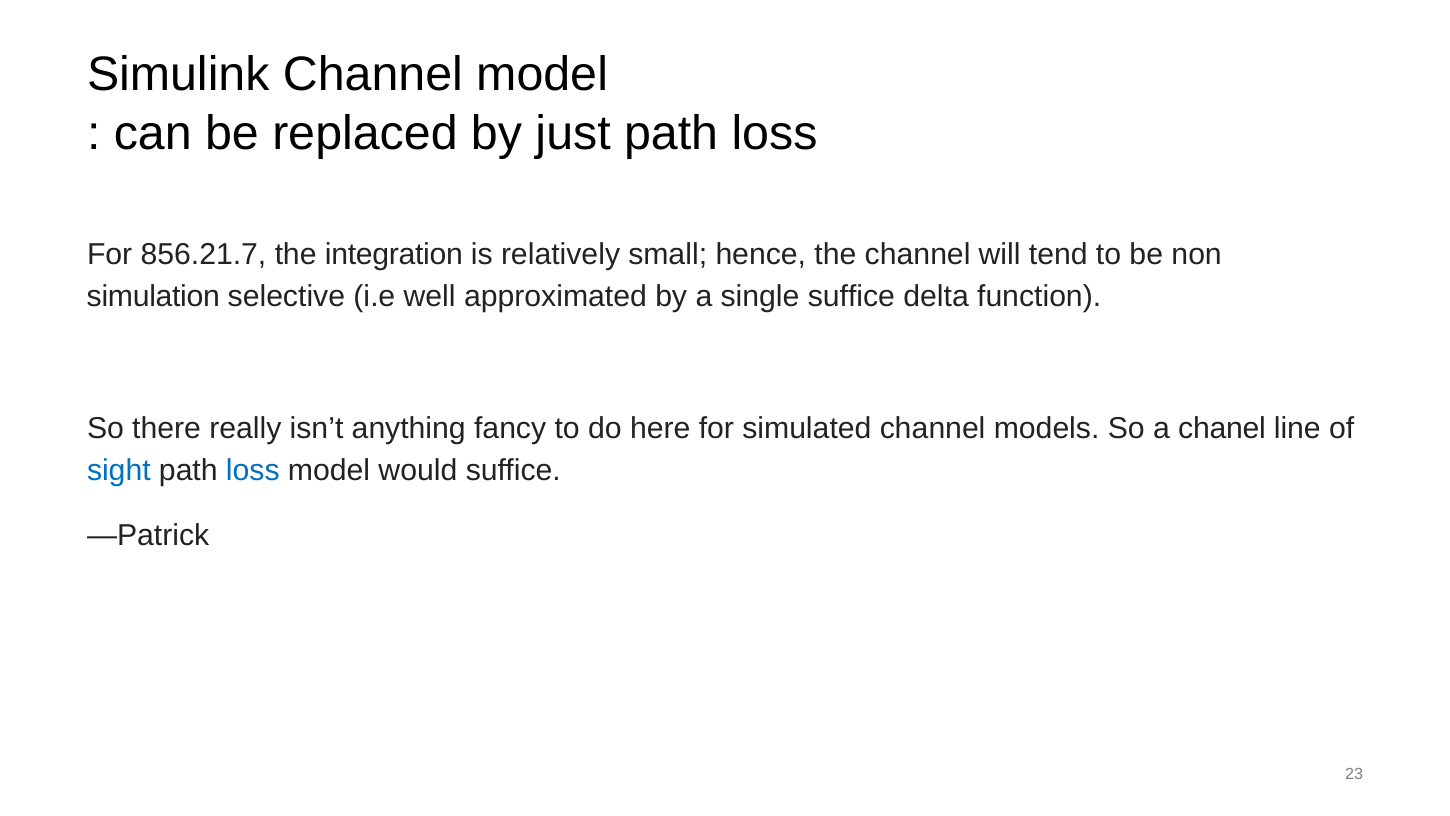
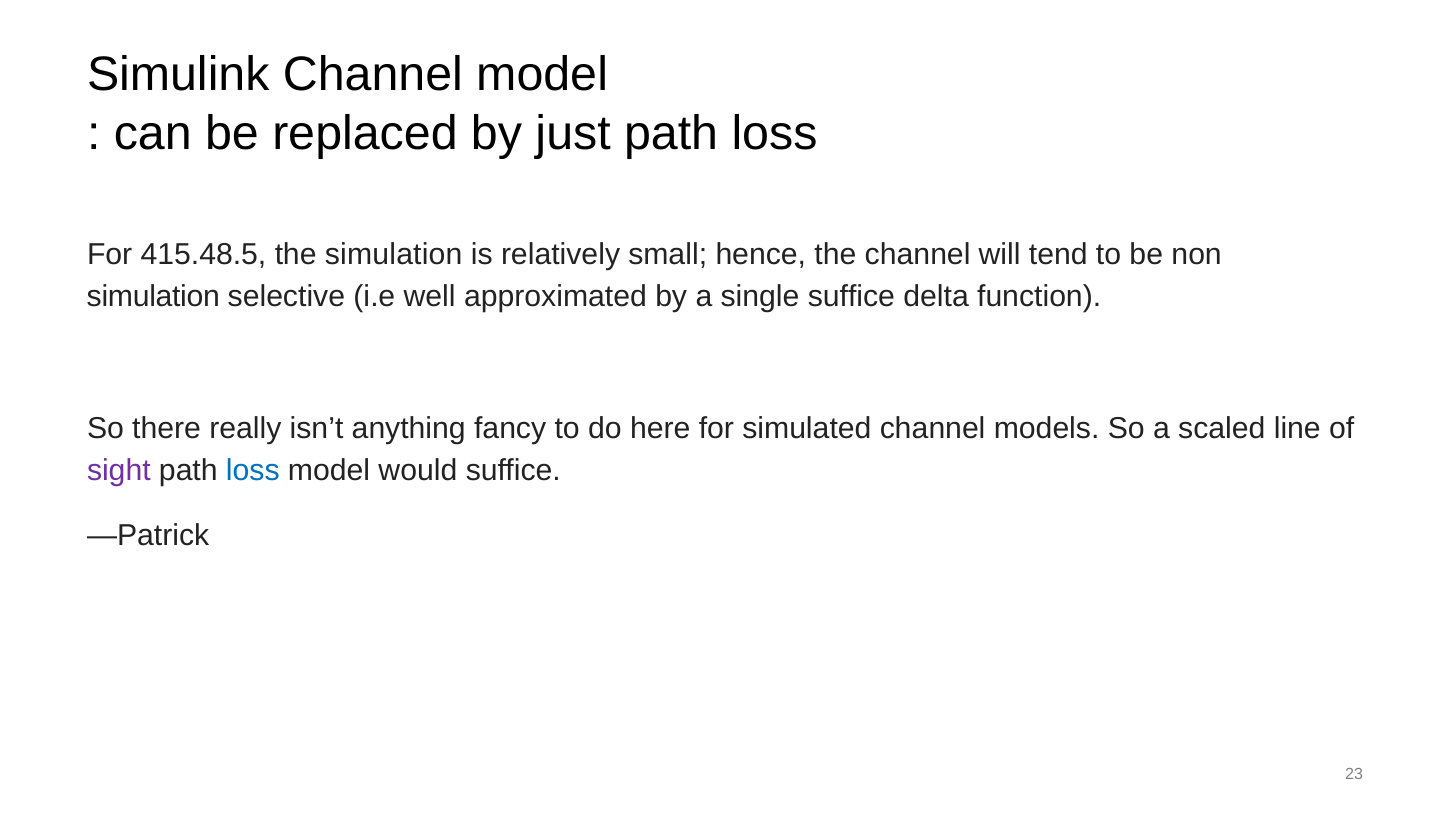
856.21.7: 856.21.7 -> 415.48.5
the integration: integration -> simulation
chanel: chanel -> scaled
sight colour: blue -> purple
